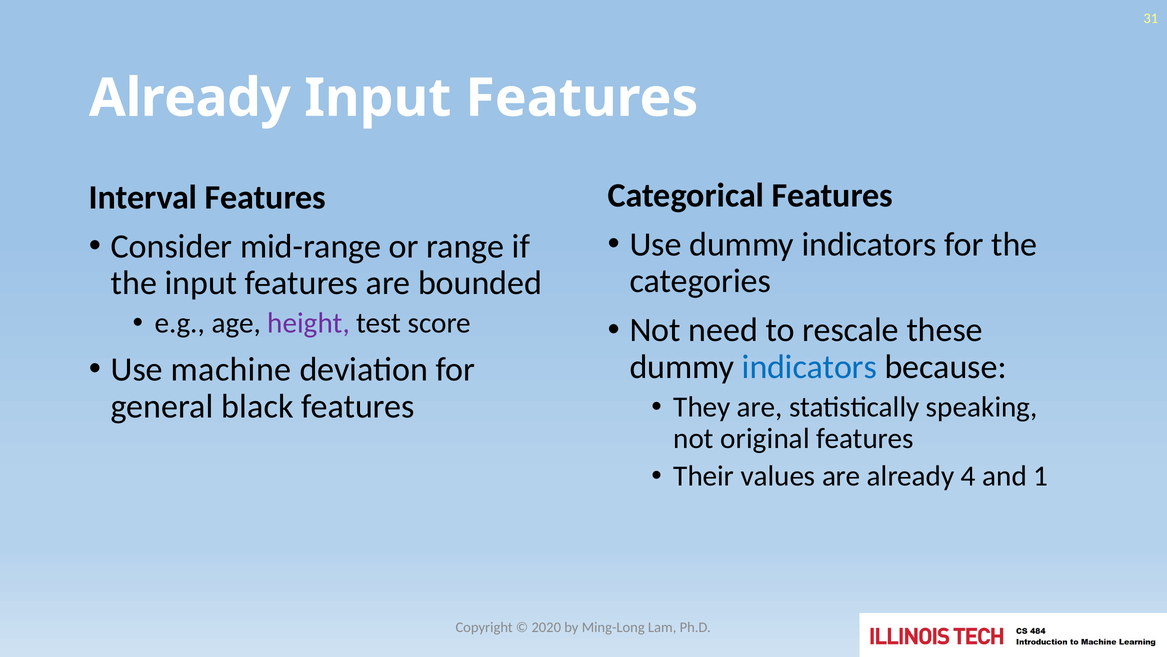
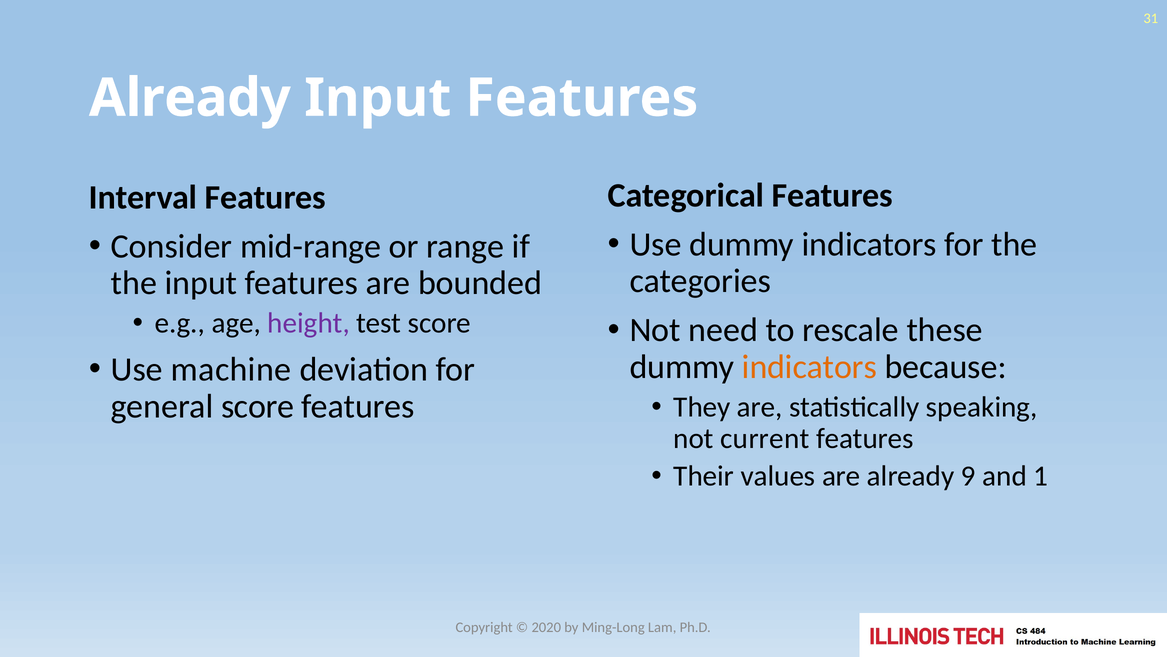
indicators at (809, 367) colour: blue -> orange
general black: black -> score
original: original -> current
4: 4 -> 9
